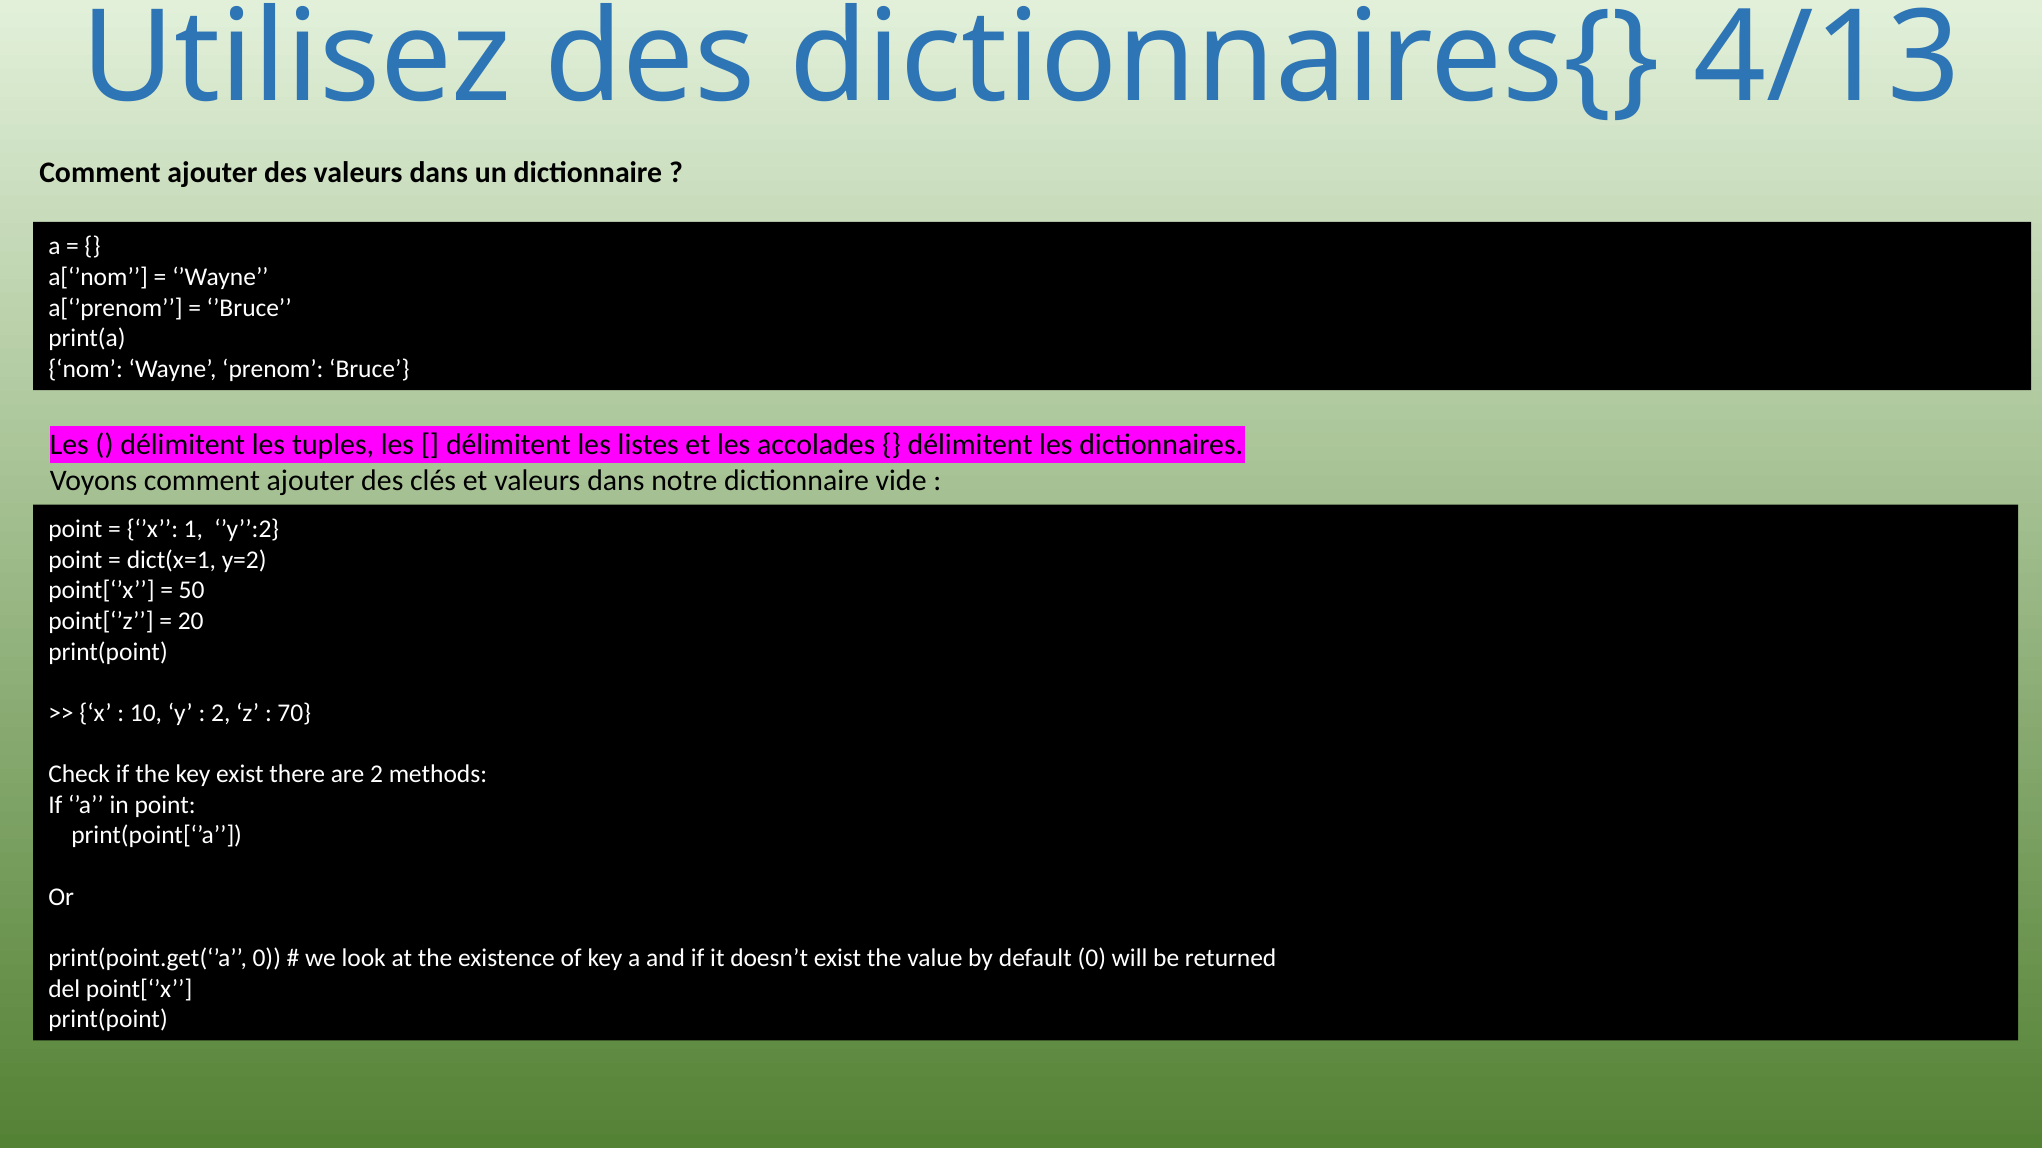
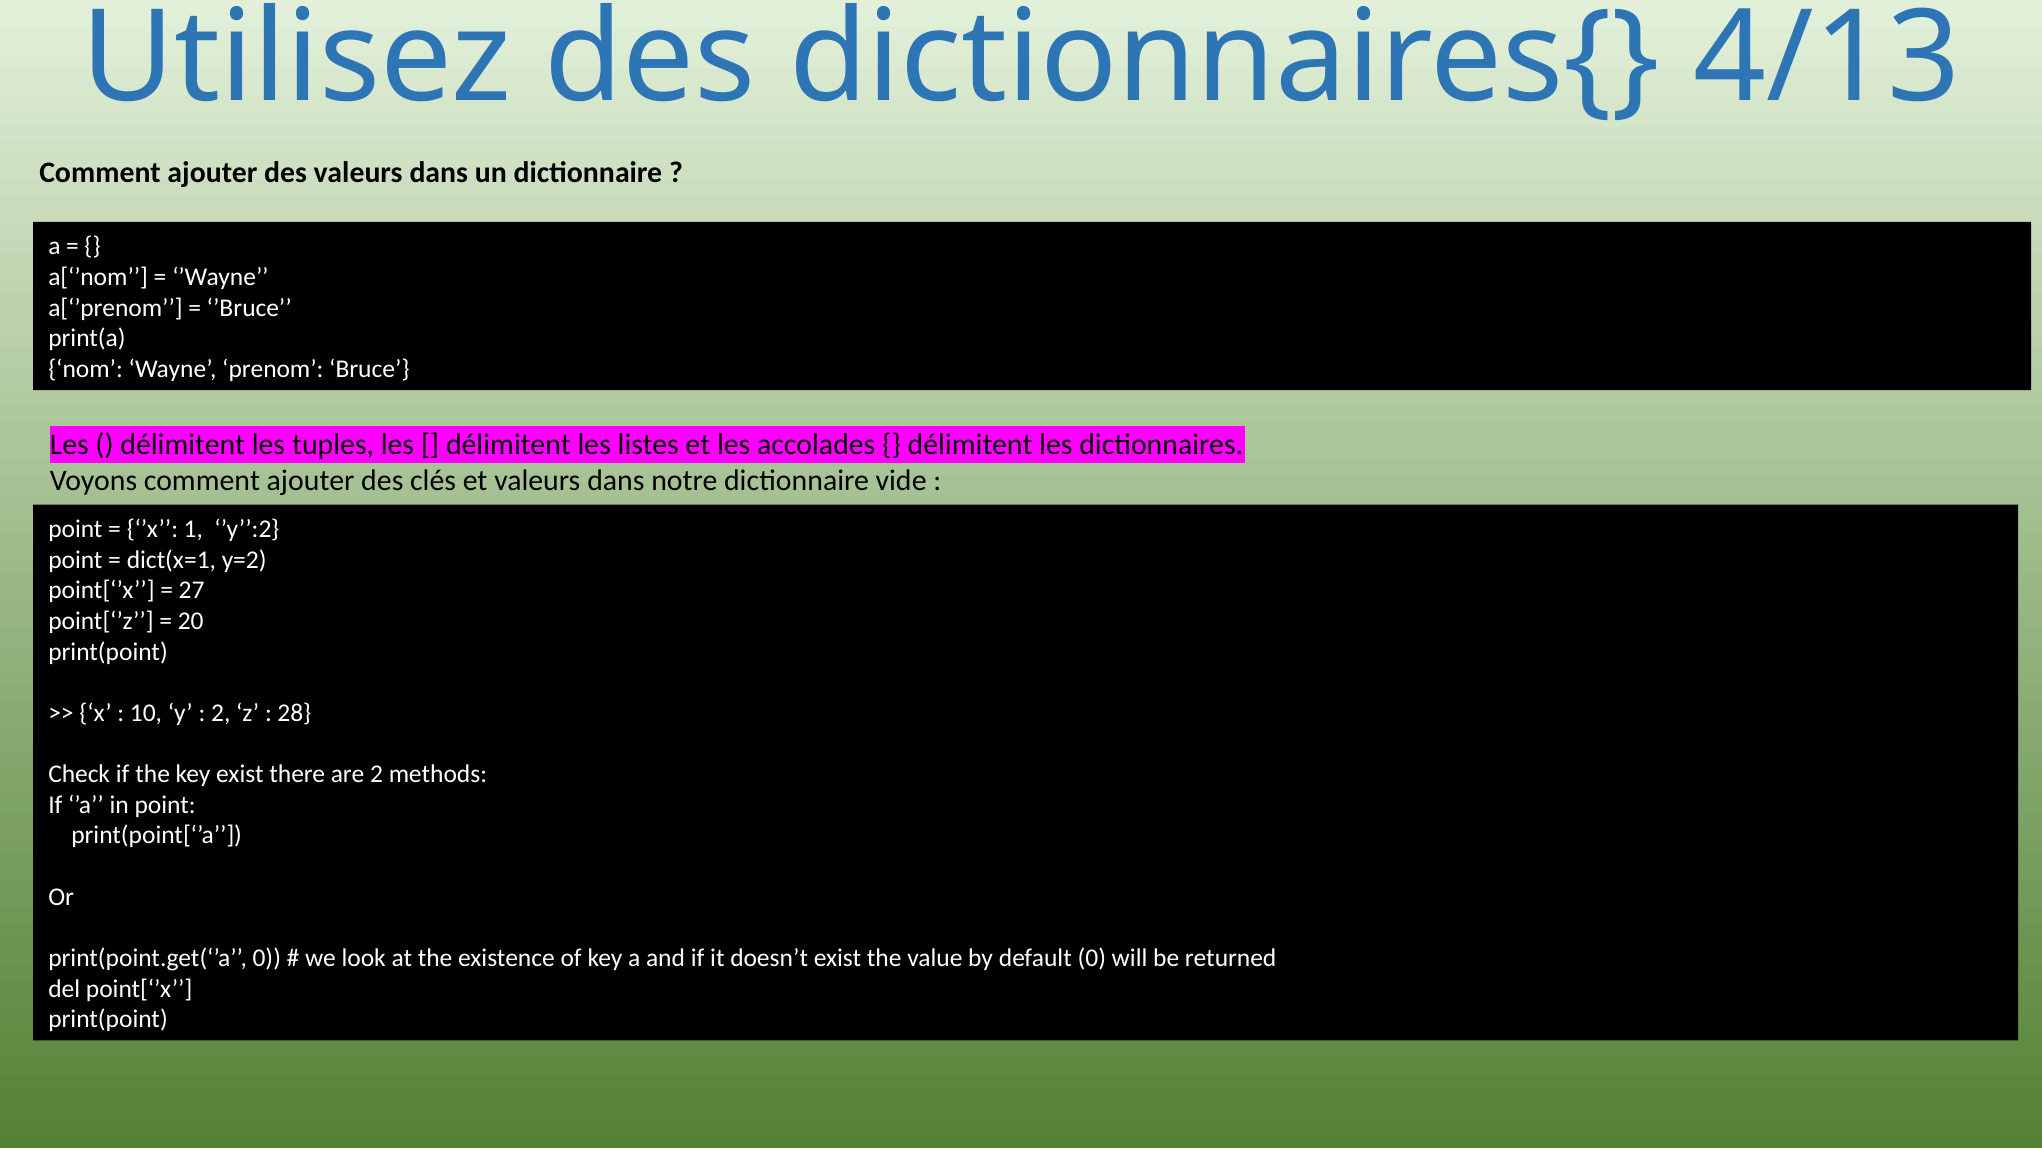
50: 50 -> 27
70: 70 -> 28
